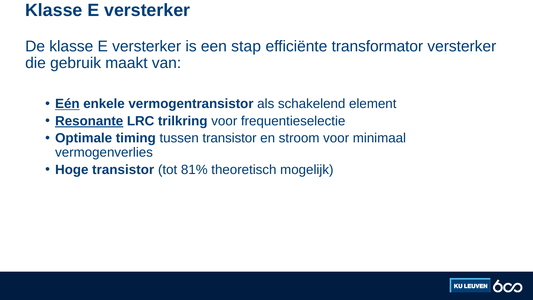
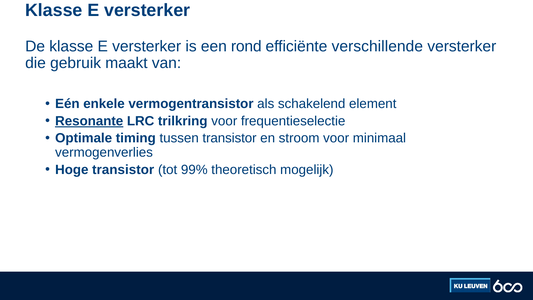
stap: stap -> rond
transformator: transformator -> verschillende
Eén underline: present -> none
81%: 81% -> 99%
